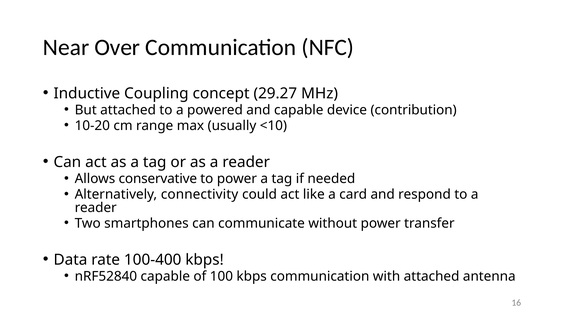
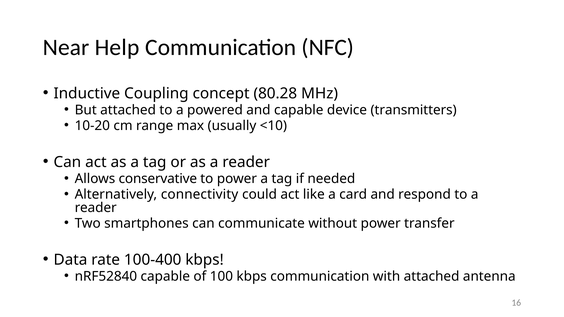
Over: Over -> Help
29.27: 29.27 -> 80.28
contribution: contribution -> transmitters
